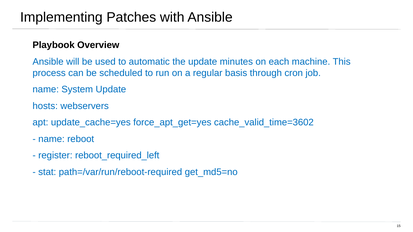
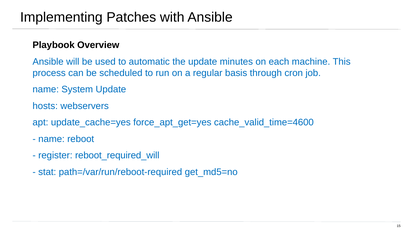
cache_valid_time=3602: cache_valid_time=3602 -> cache_valid_time=4600
reboot_required_left: reboot_required_left -> reboot_required_will
